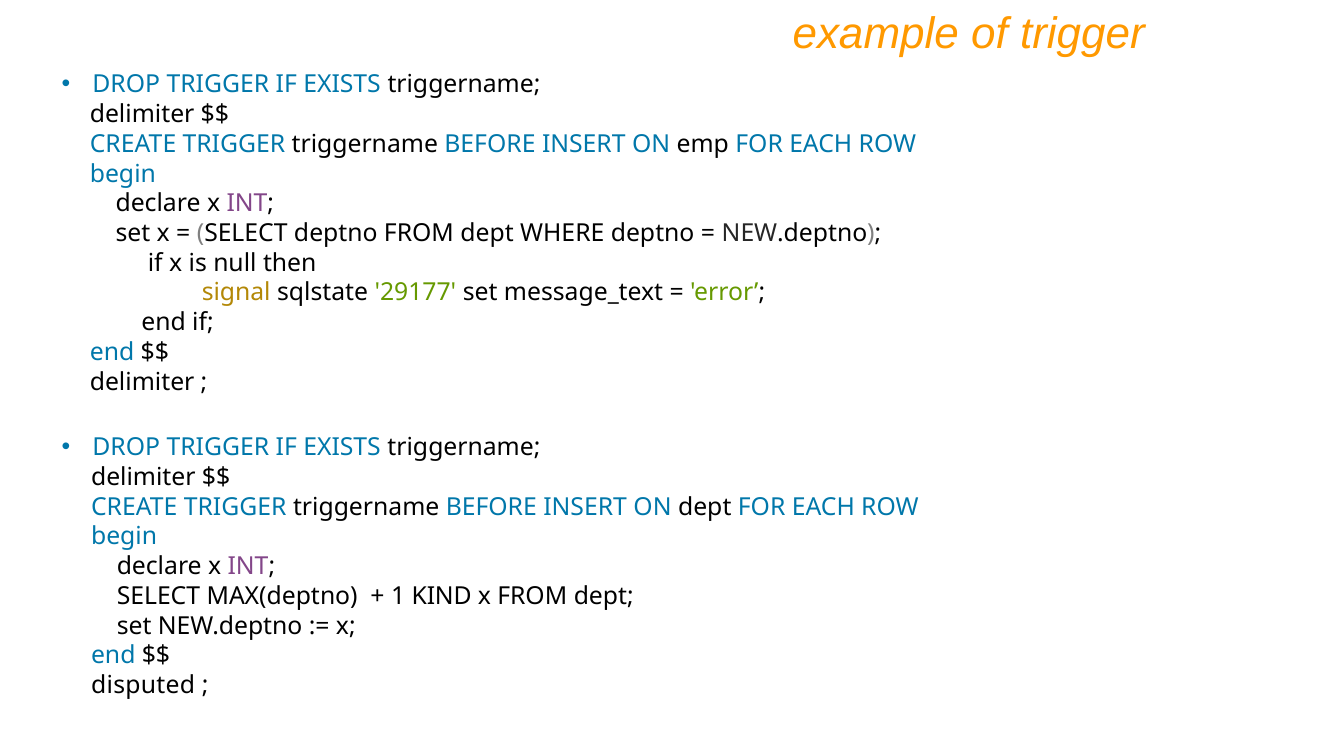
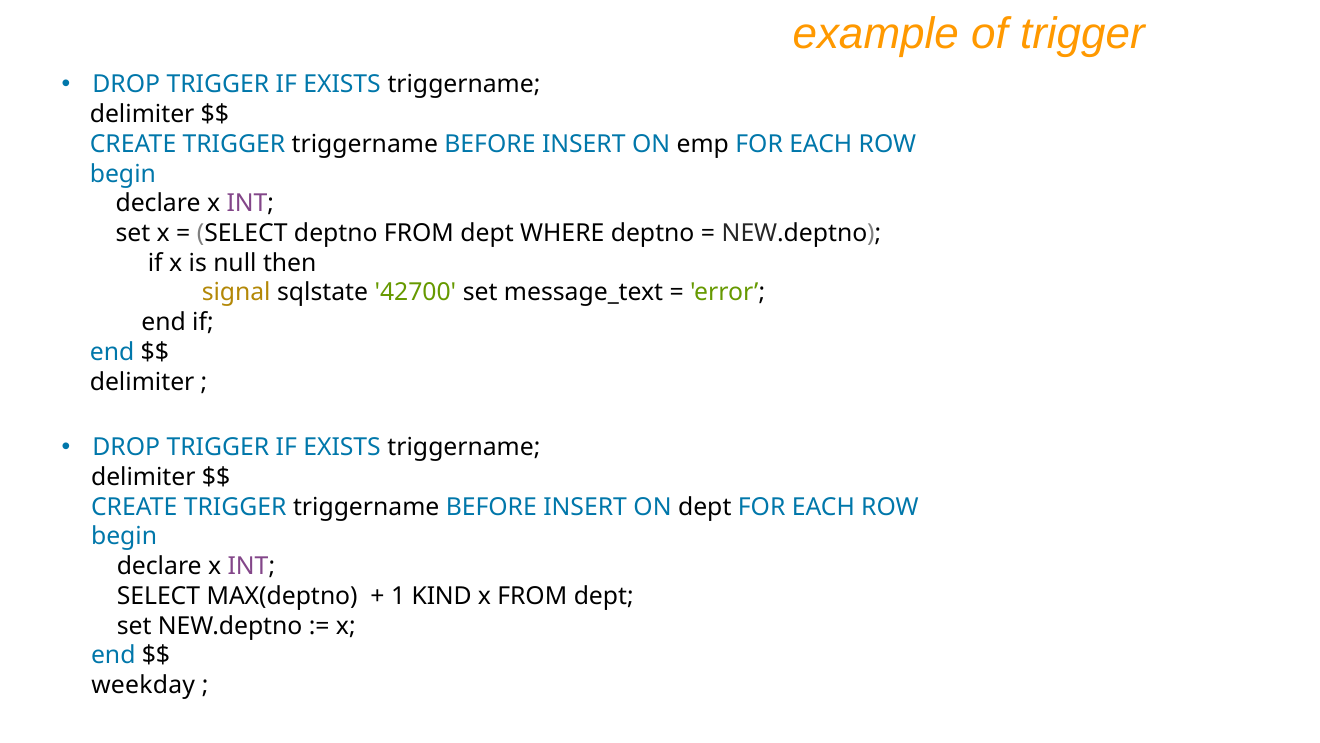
29177: 29177 -> 42700
disputed: disputed -> weekday
